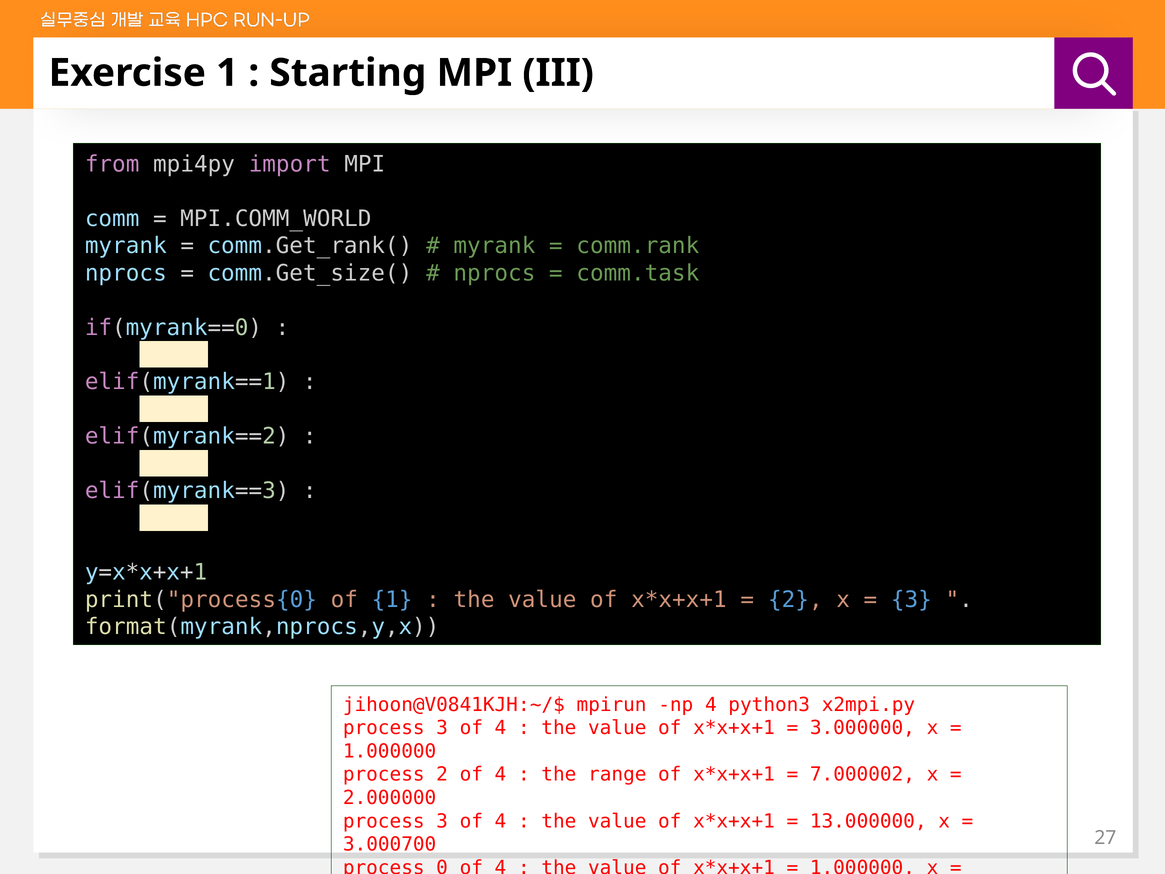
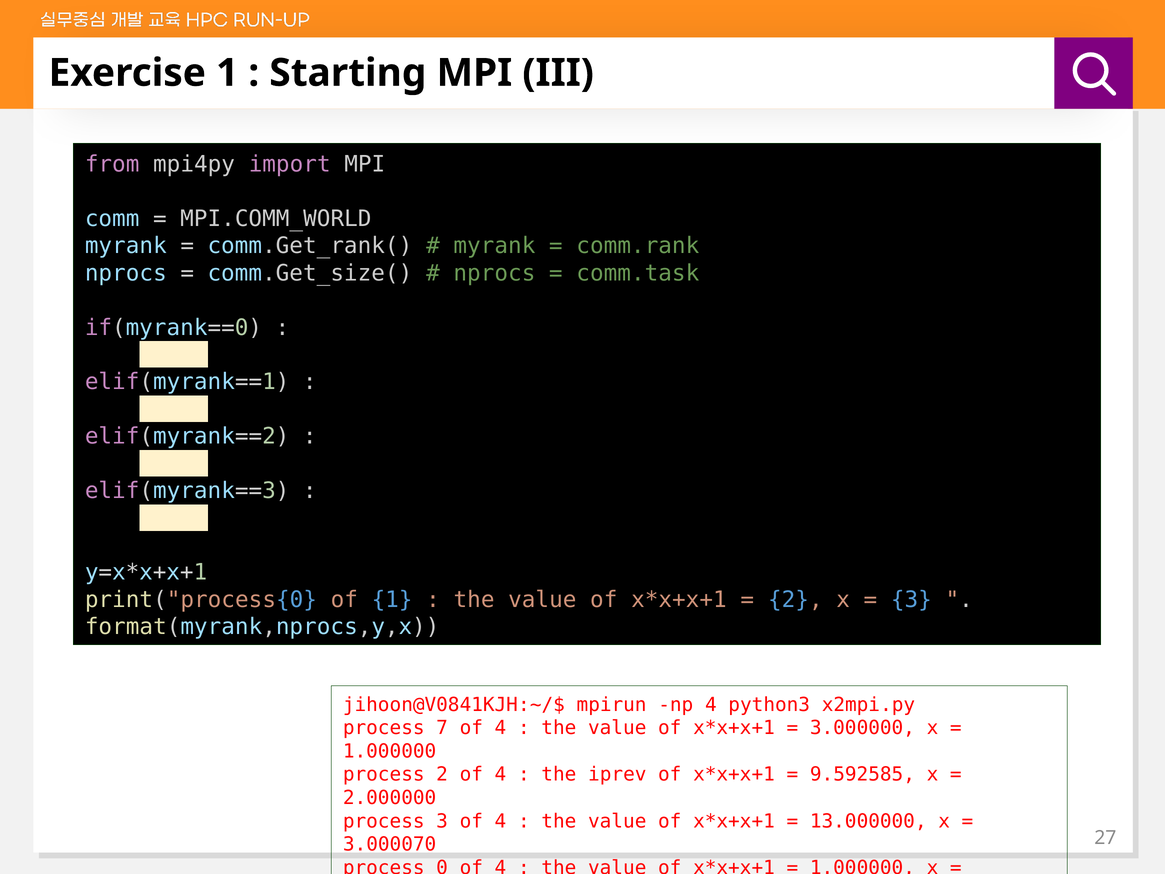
3 at (442, 728): 3 -> 7
range: range -> iprev
7.000002: 7.000002 -> 9.592585
3.000700: 3.000700 -> 3.000070
